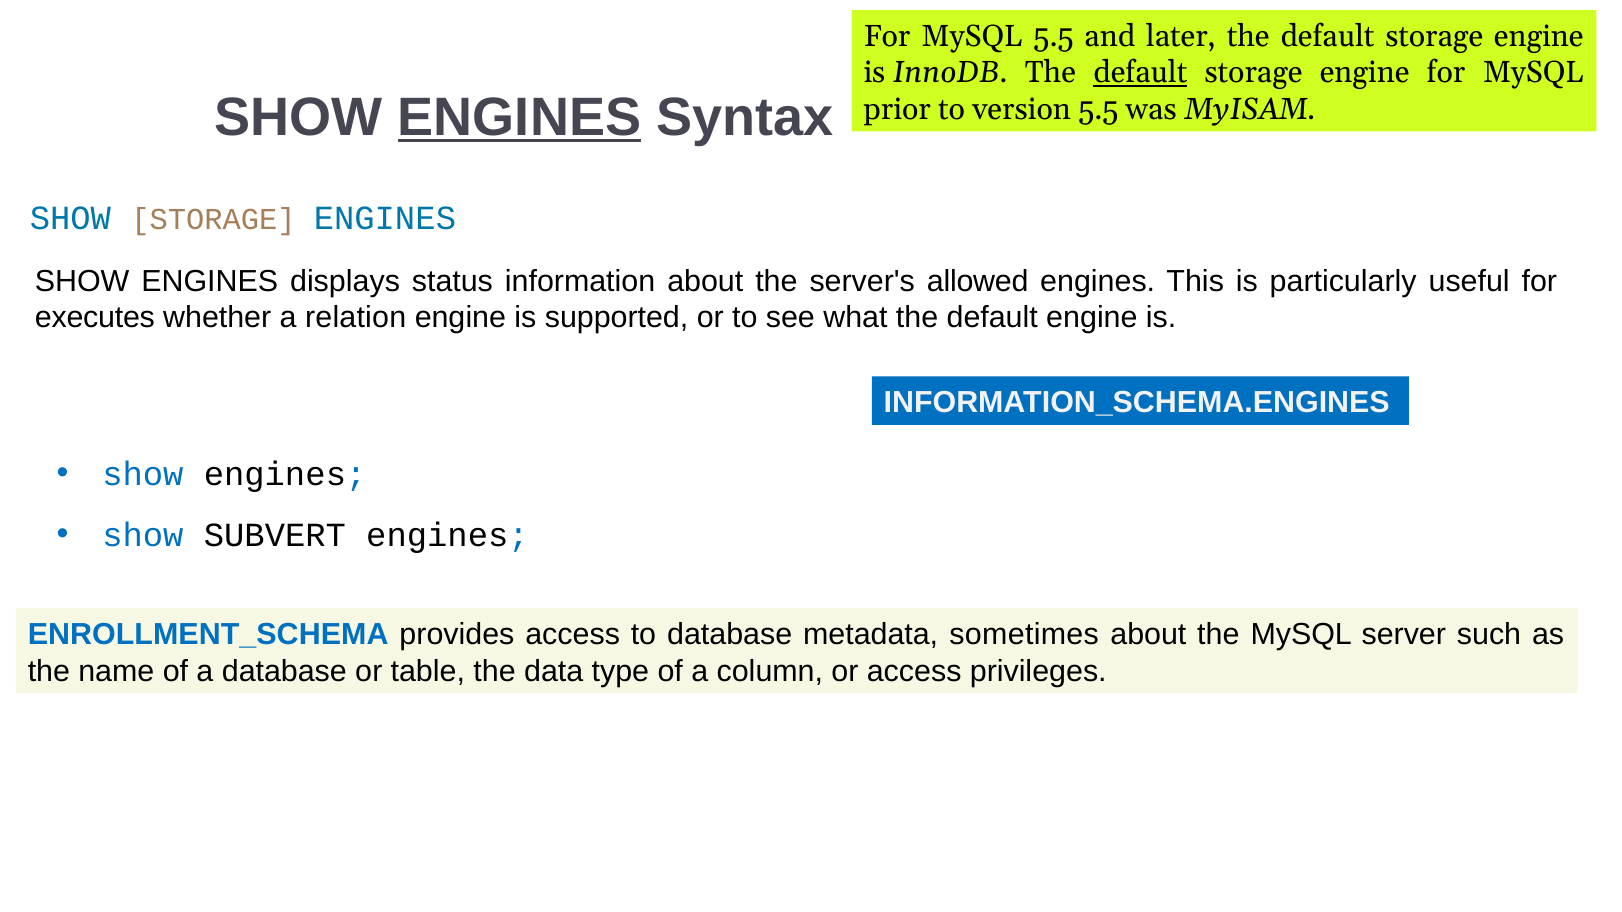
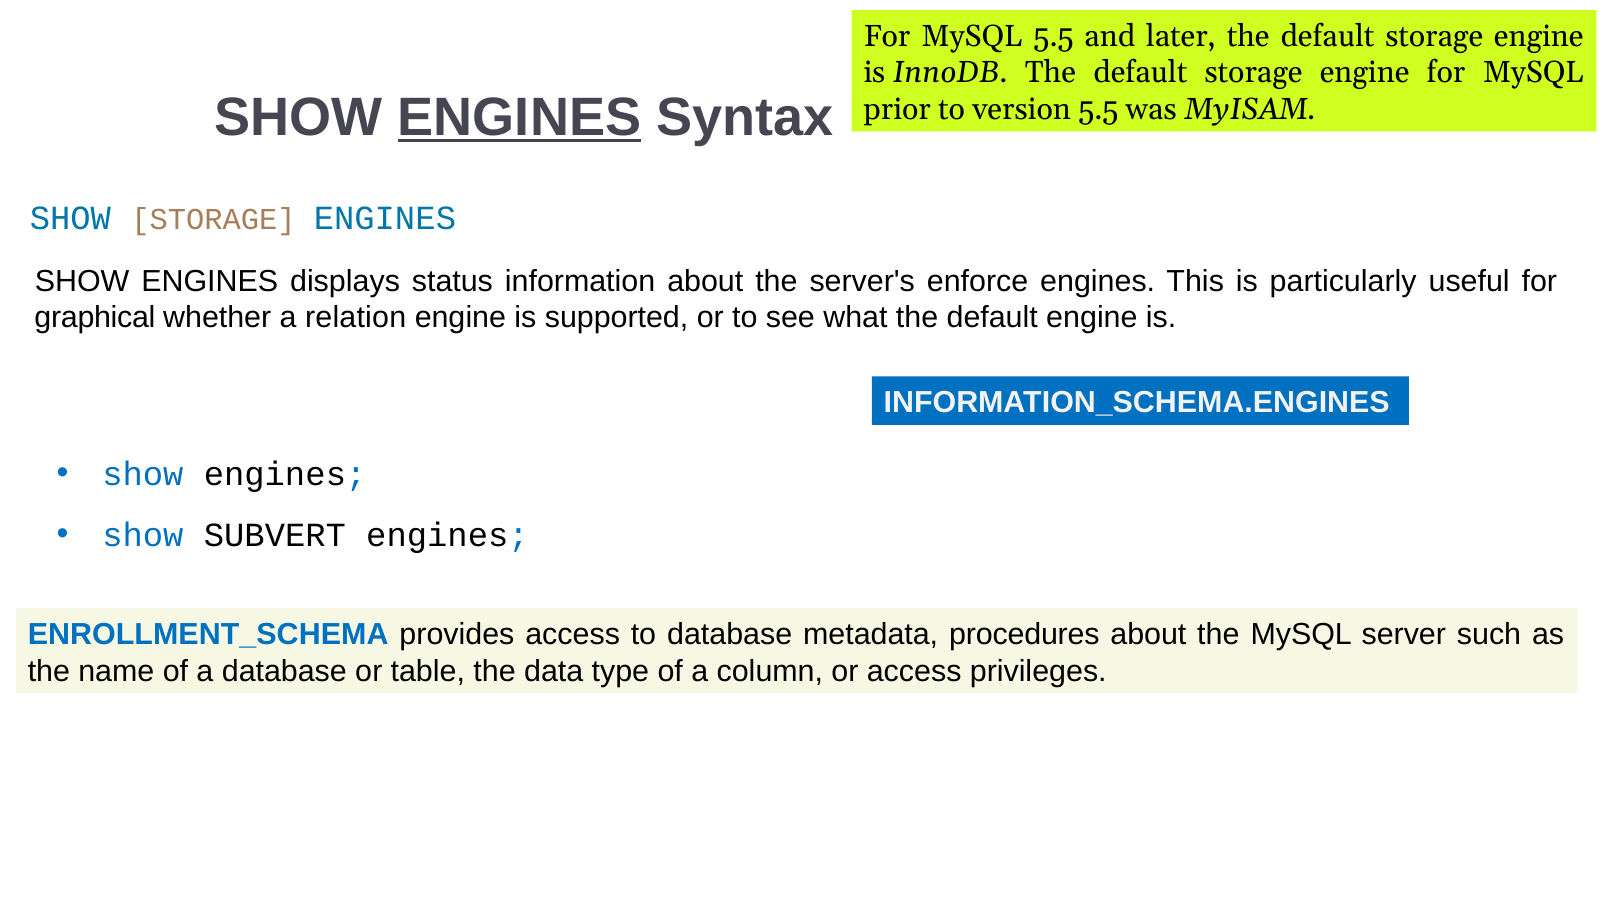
default at (1140, 73) underline: present -> none
allowed: allowed -> enforce
executes: executes -> graphical
sometimes: sometimes -> procedures
